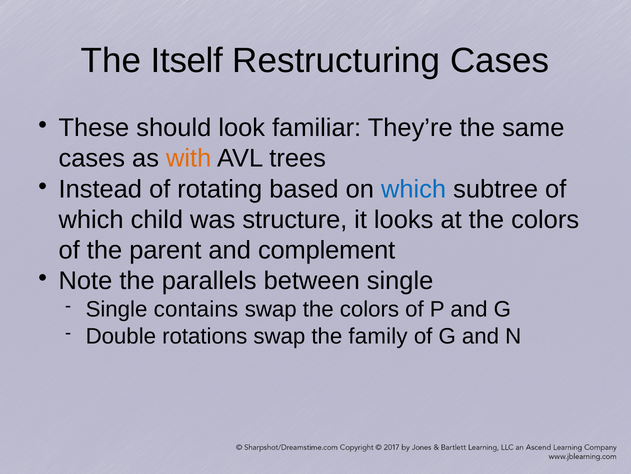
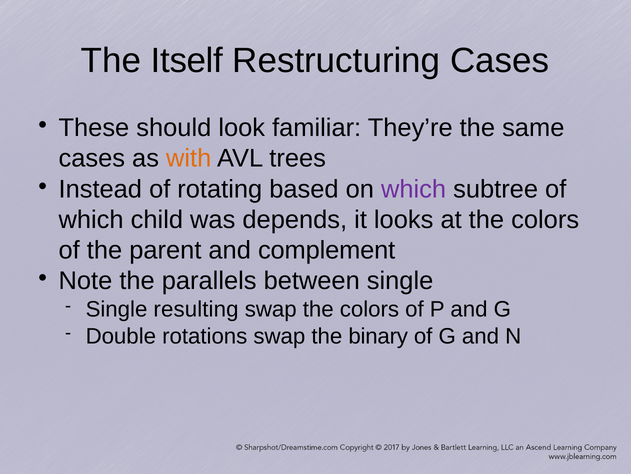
which at (414, 189) colour: blue -> purple
structure: structure -> depends
contains: contains -> resulting
family: family -> binary
